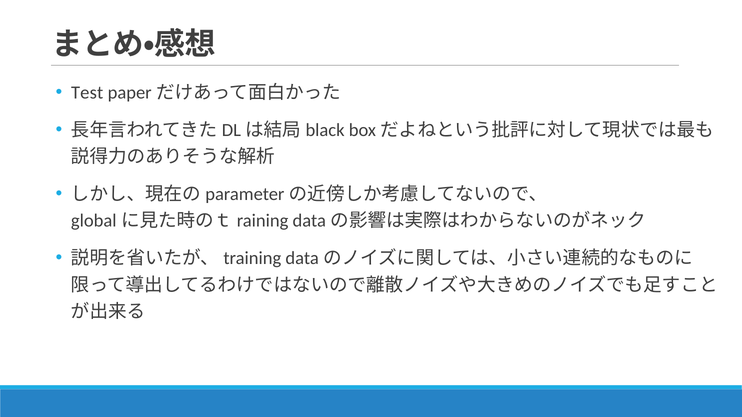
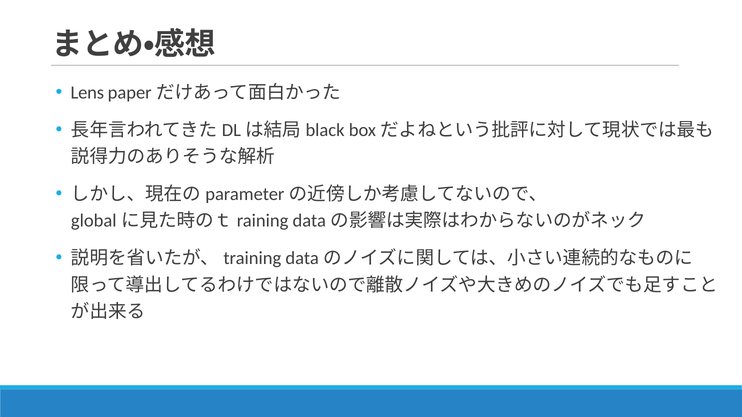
Test: Test -> Lens
